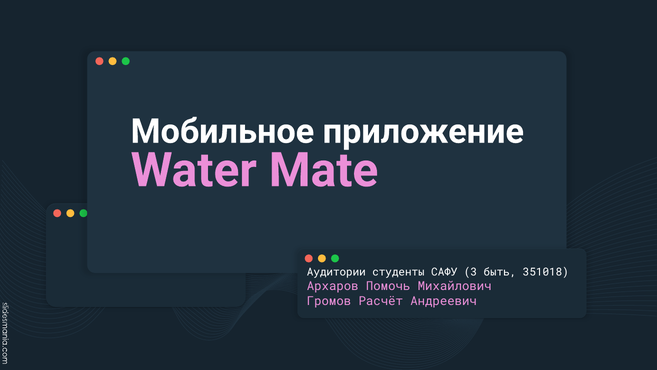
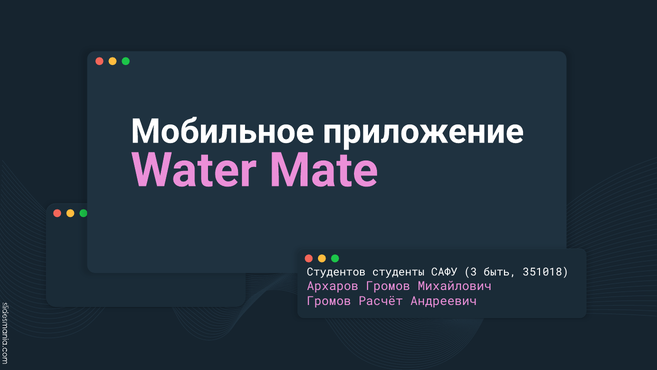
Аудитории: Аудитории -> Студентов
Архаров Помочь: Помочь -> Громов
